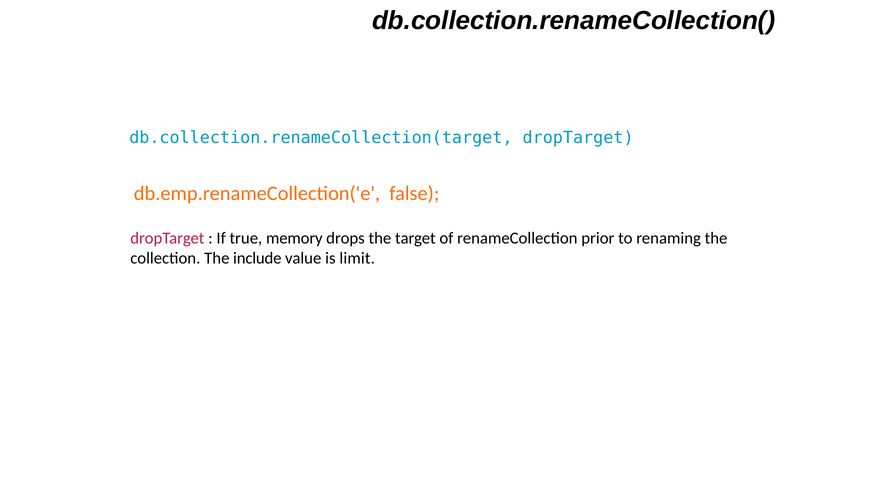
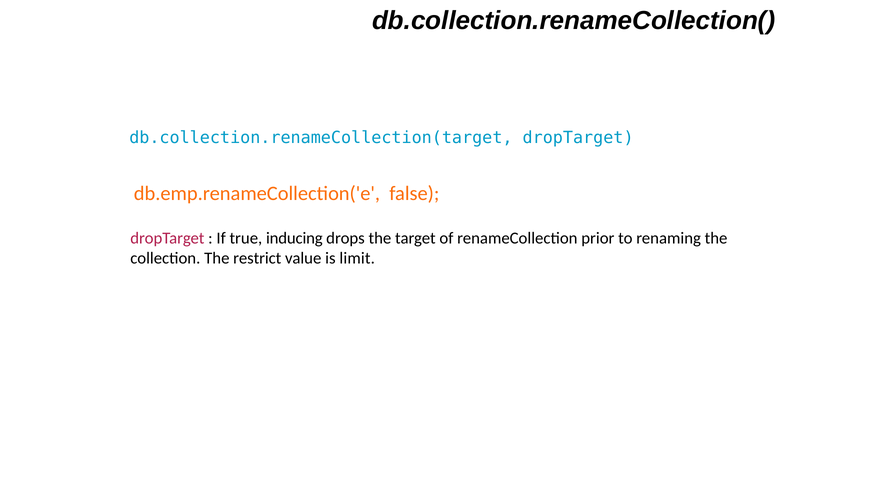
memory: memory -> inducing
include: include -> restrict
